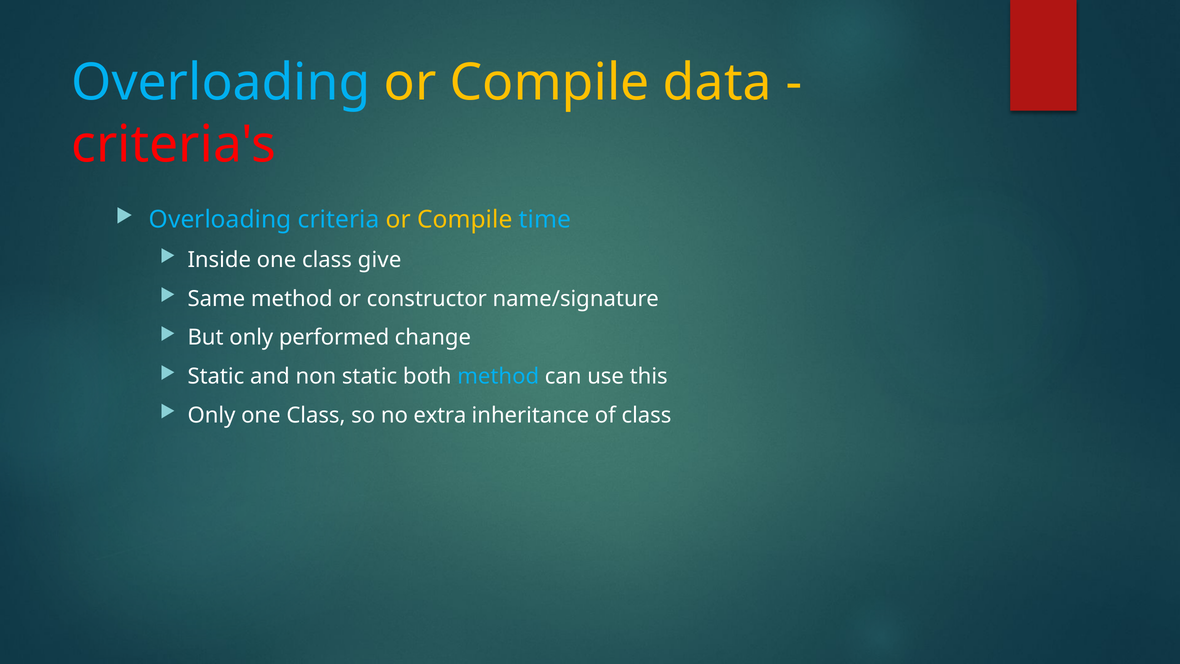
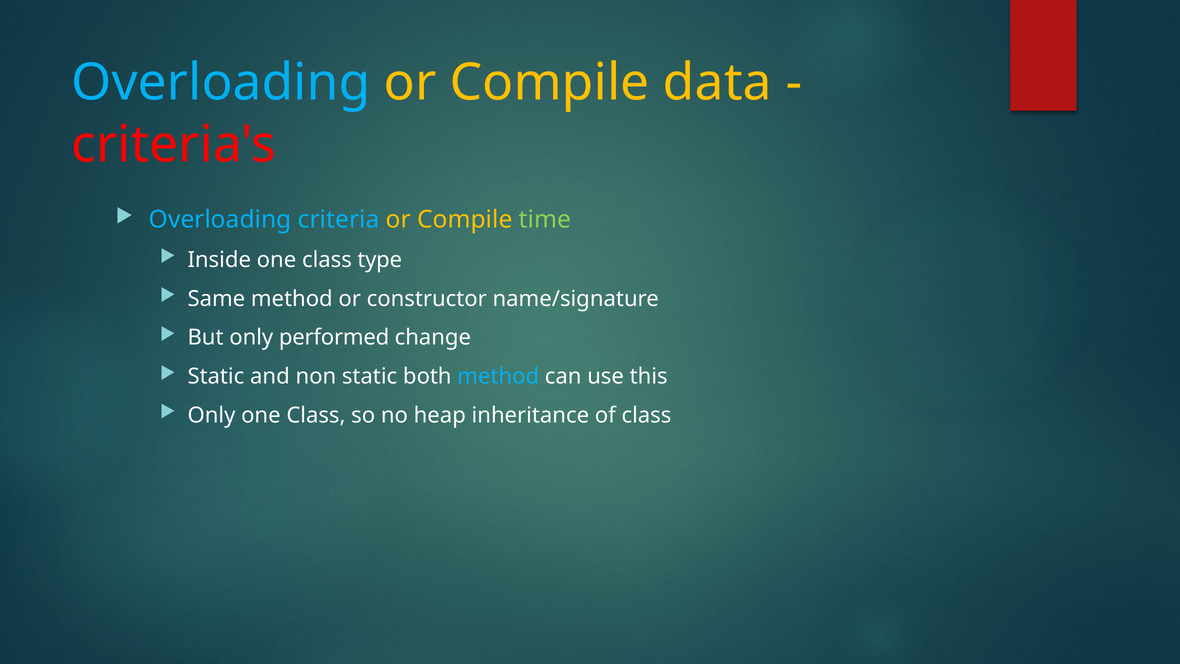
time colour: light blue -> light green
give: give -> type
extra: extra -> heap
